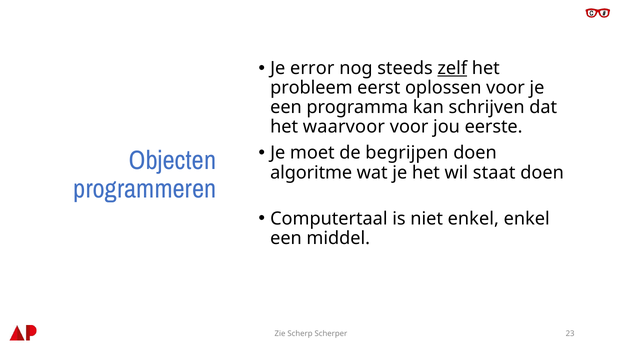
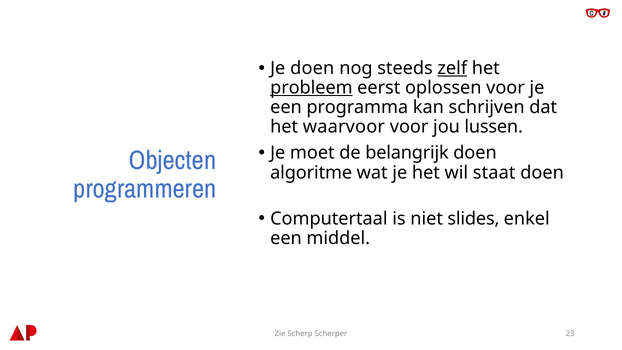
Je error: error -> doen
probleem underline: none -> present
eerste: eerste -> lussen
begrijpen: begrijpen -> belangrijk
niet enkel: enkel -> slides
